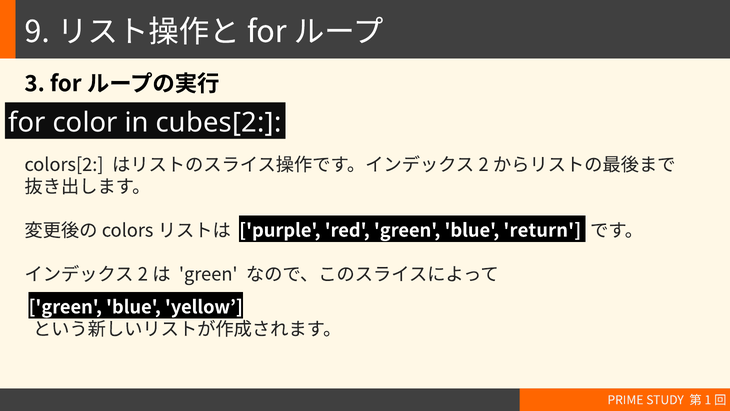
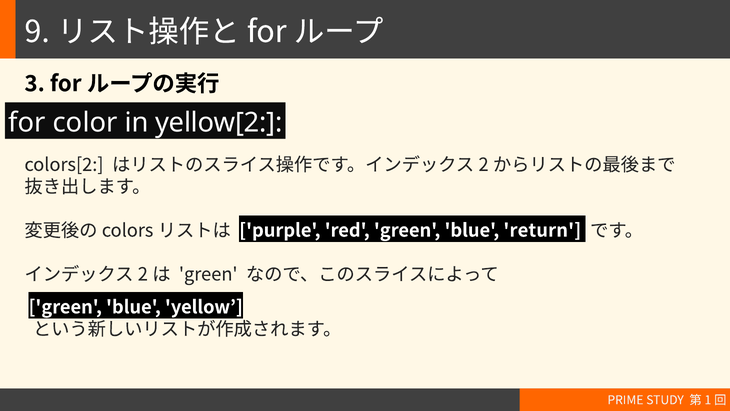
cubes[2: cubes[2 -> yellow[2
